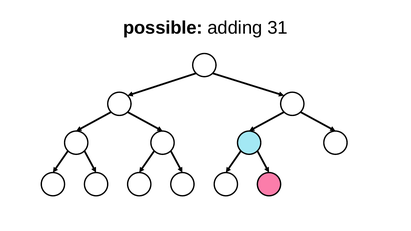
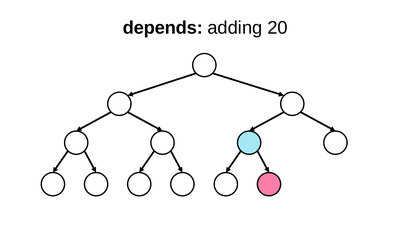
possible: possible -> depends
31: 31 -> 20
